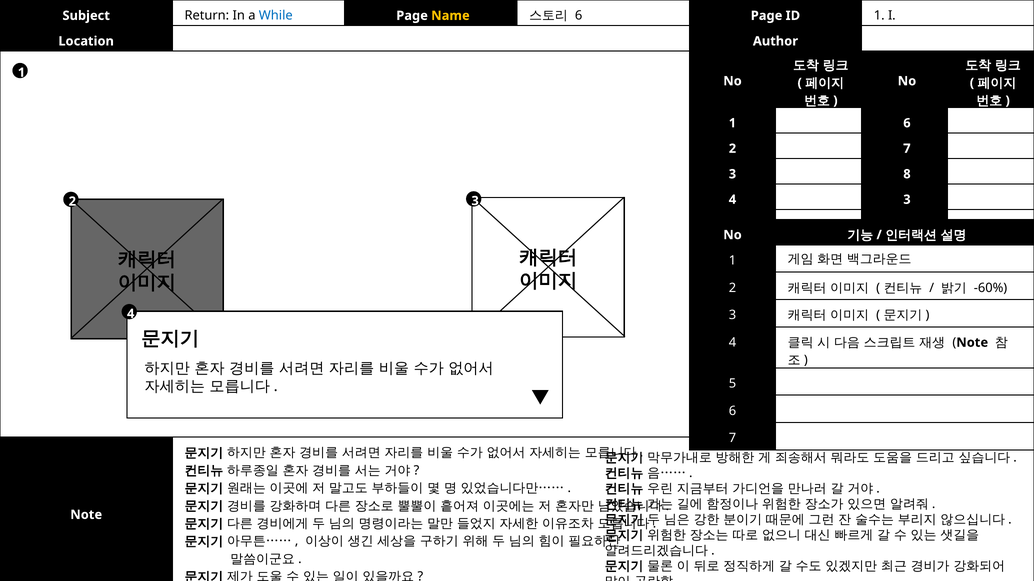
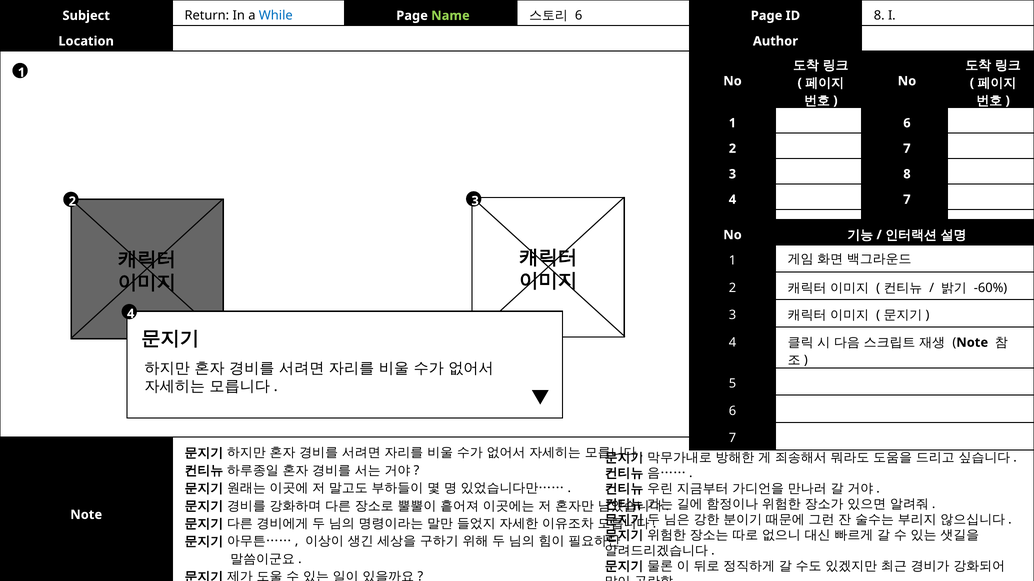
Name colour: yellow -> light green
ID 1: 1 -> 8
4 3: 3 -> 7
